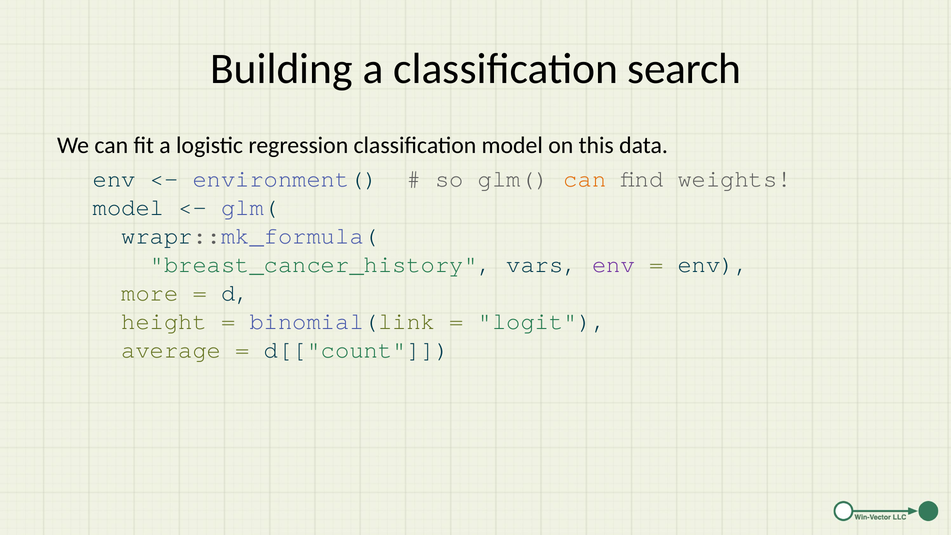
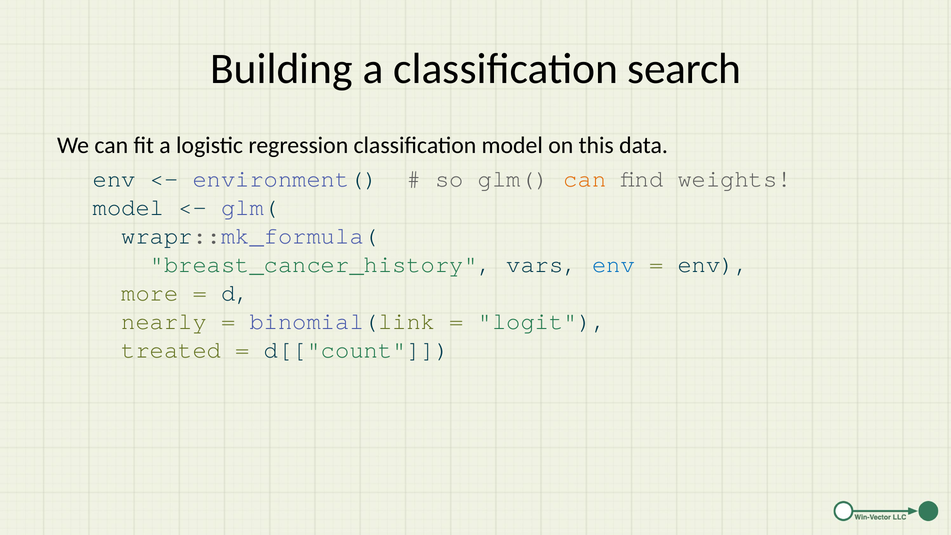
env at (613, 264) colour: purple -> blue
height: height -> nearly
average: average -> treated
